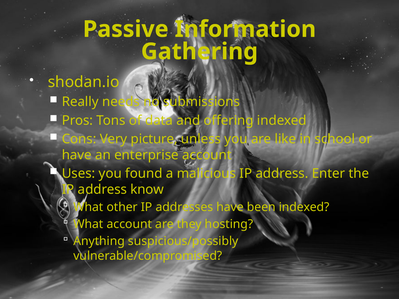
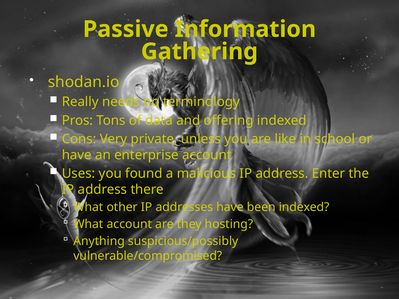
submissions: submissions -> terminology
picture: picture -> private
know: know -> there
